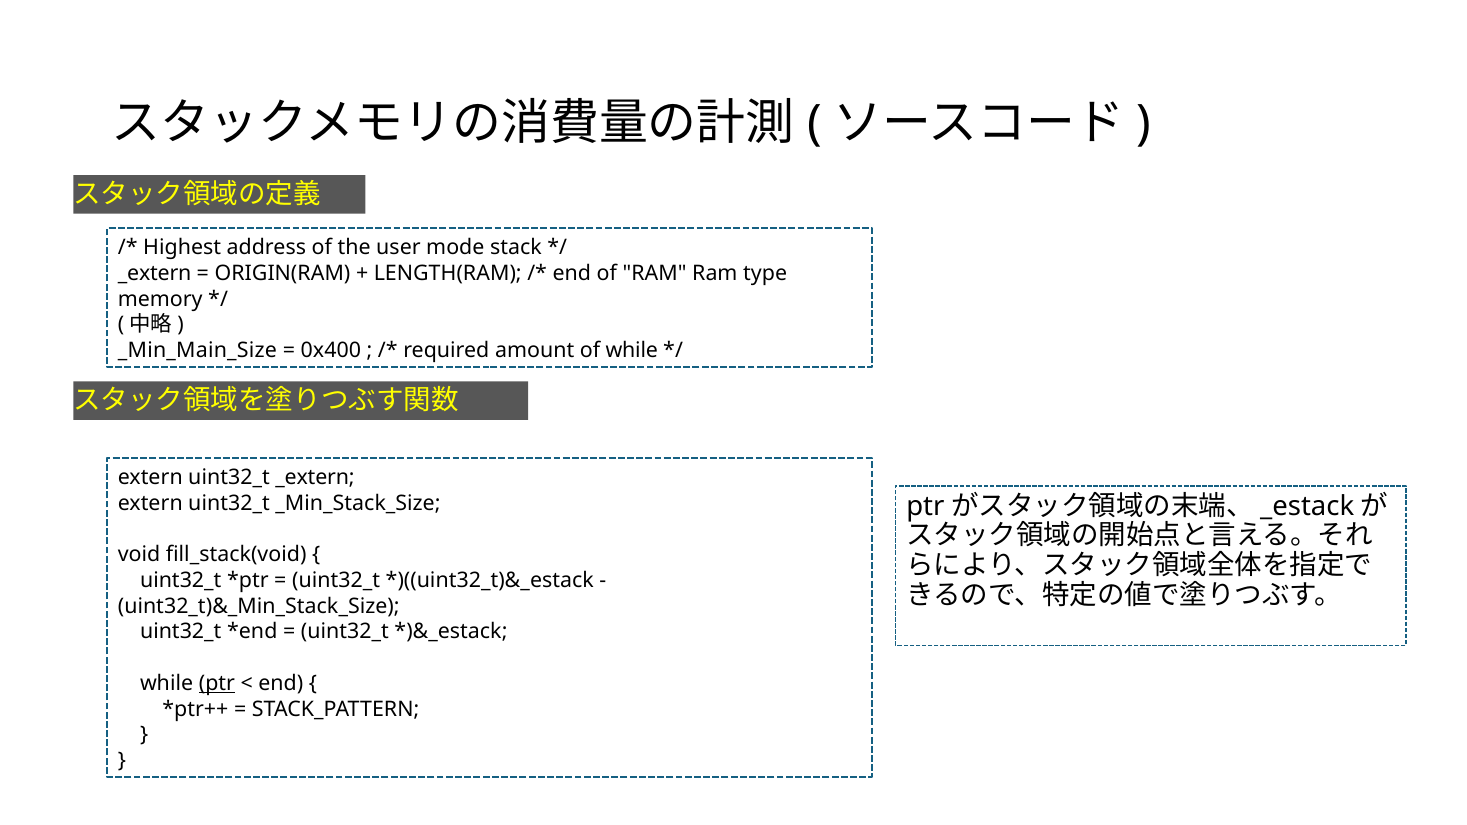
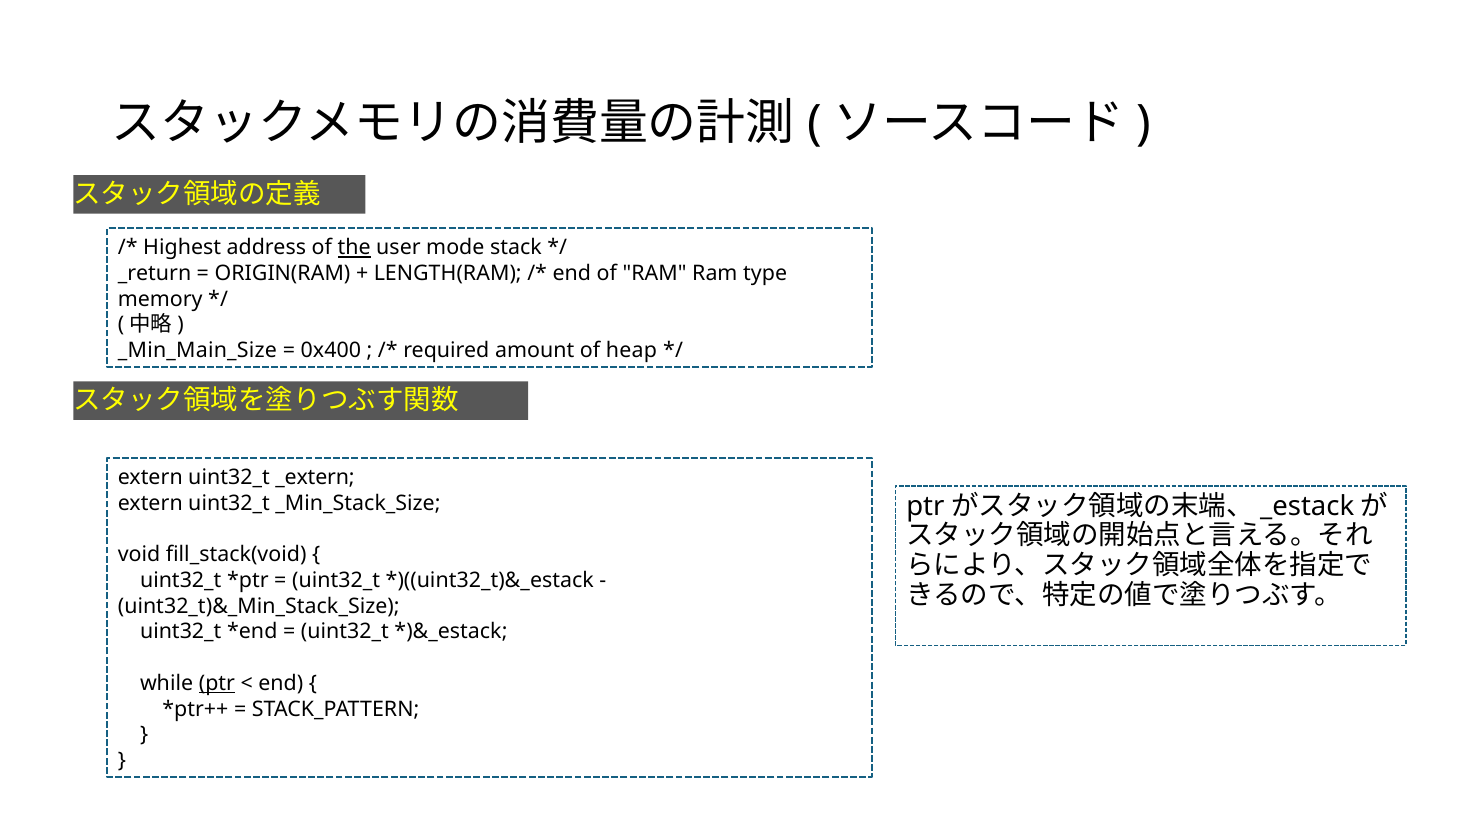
the underline: none -> present
_extern at (155, 274): _extern -> _return
of while: while -> heap
